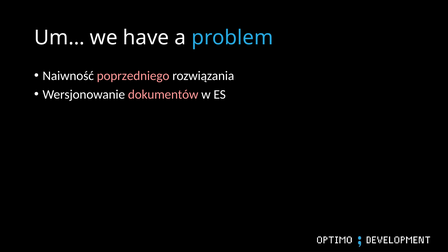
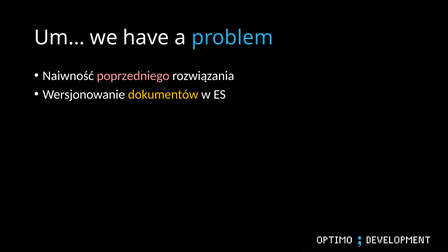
dokumentów colour: pink -> yellow
